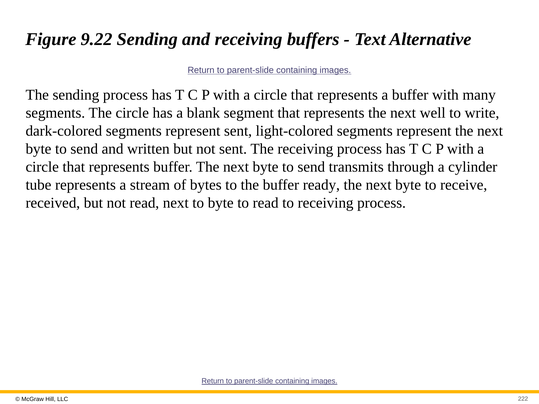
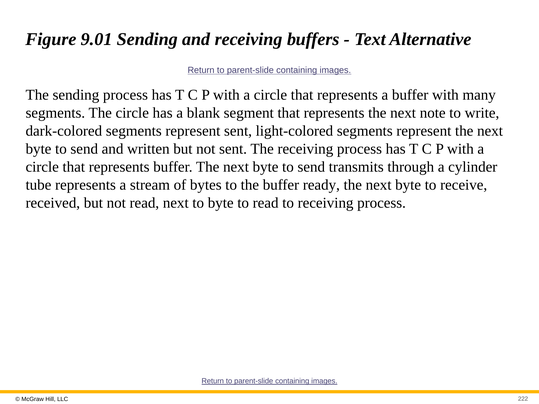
9.22: 9.22 -> 9.01
well: well -> note
